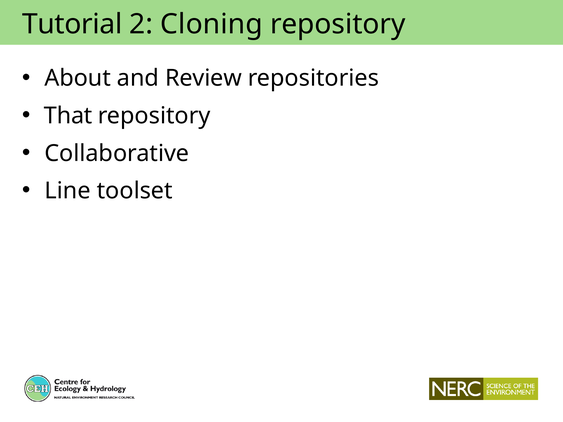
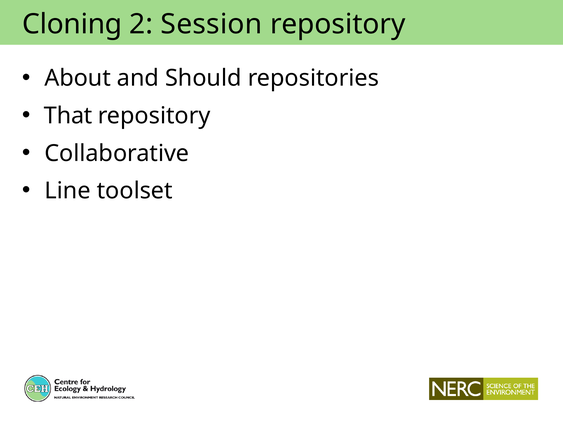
Tutorial: Tutorial -> Cloning
Cloning: Cloning -> Session
Review: Review -> Should
